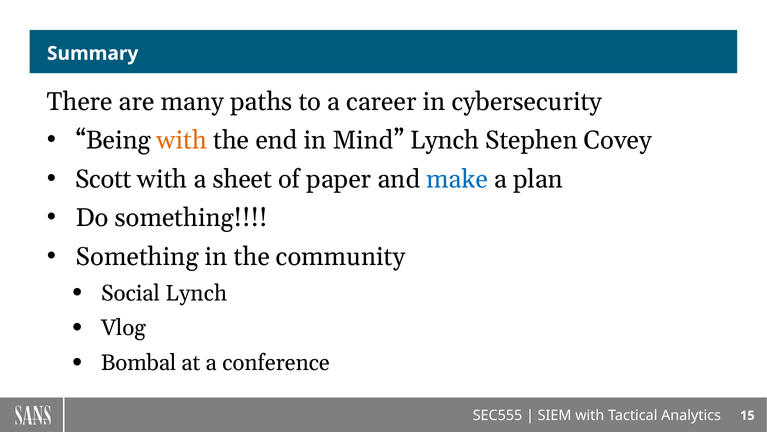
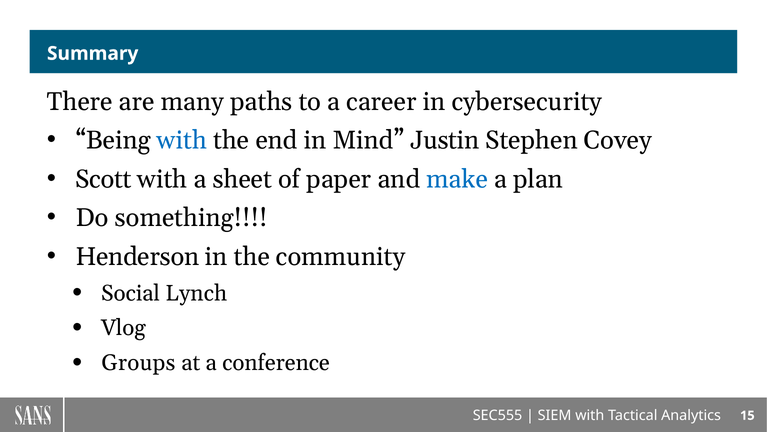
with at (182, 140) colour: orange -> blue
Mind Lynch: Lynch -> Justin
Something at (137, 256): Something -> Henderson
Bombal: Bombal -> Groups
